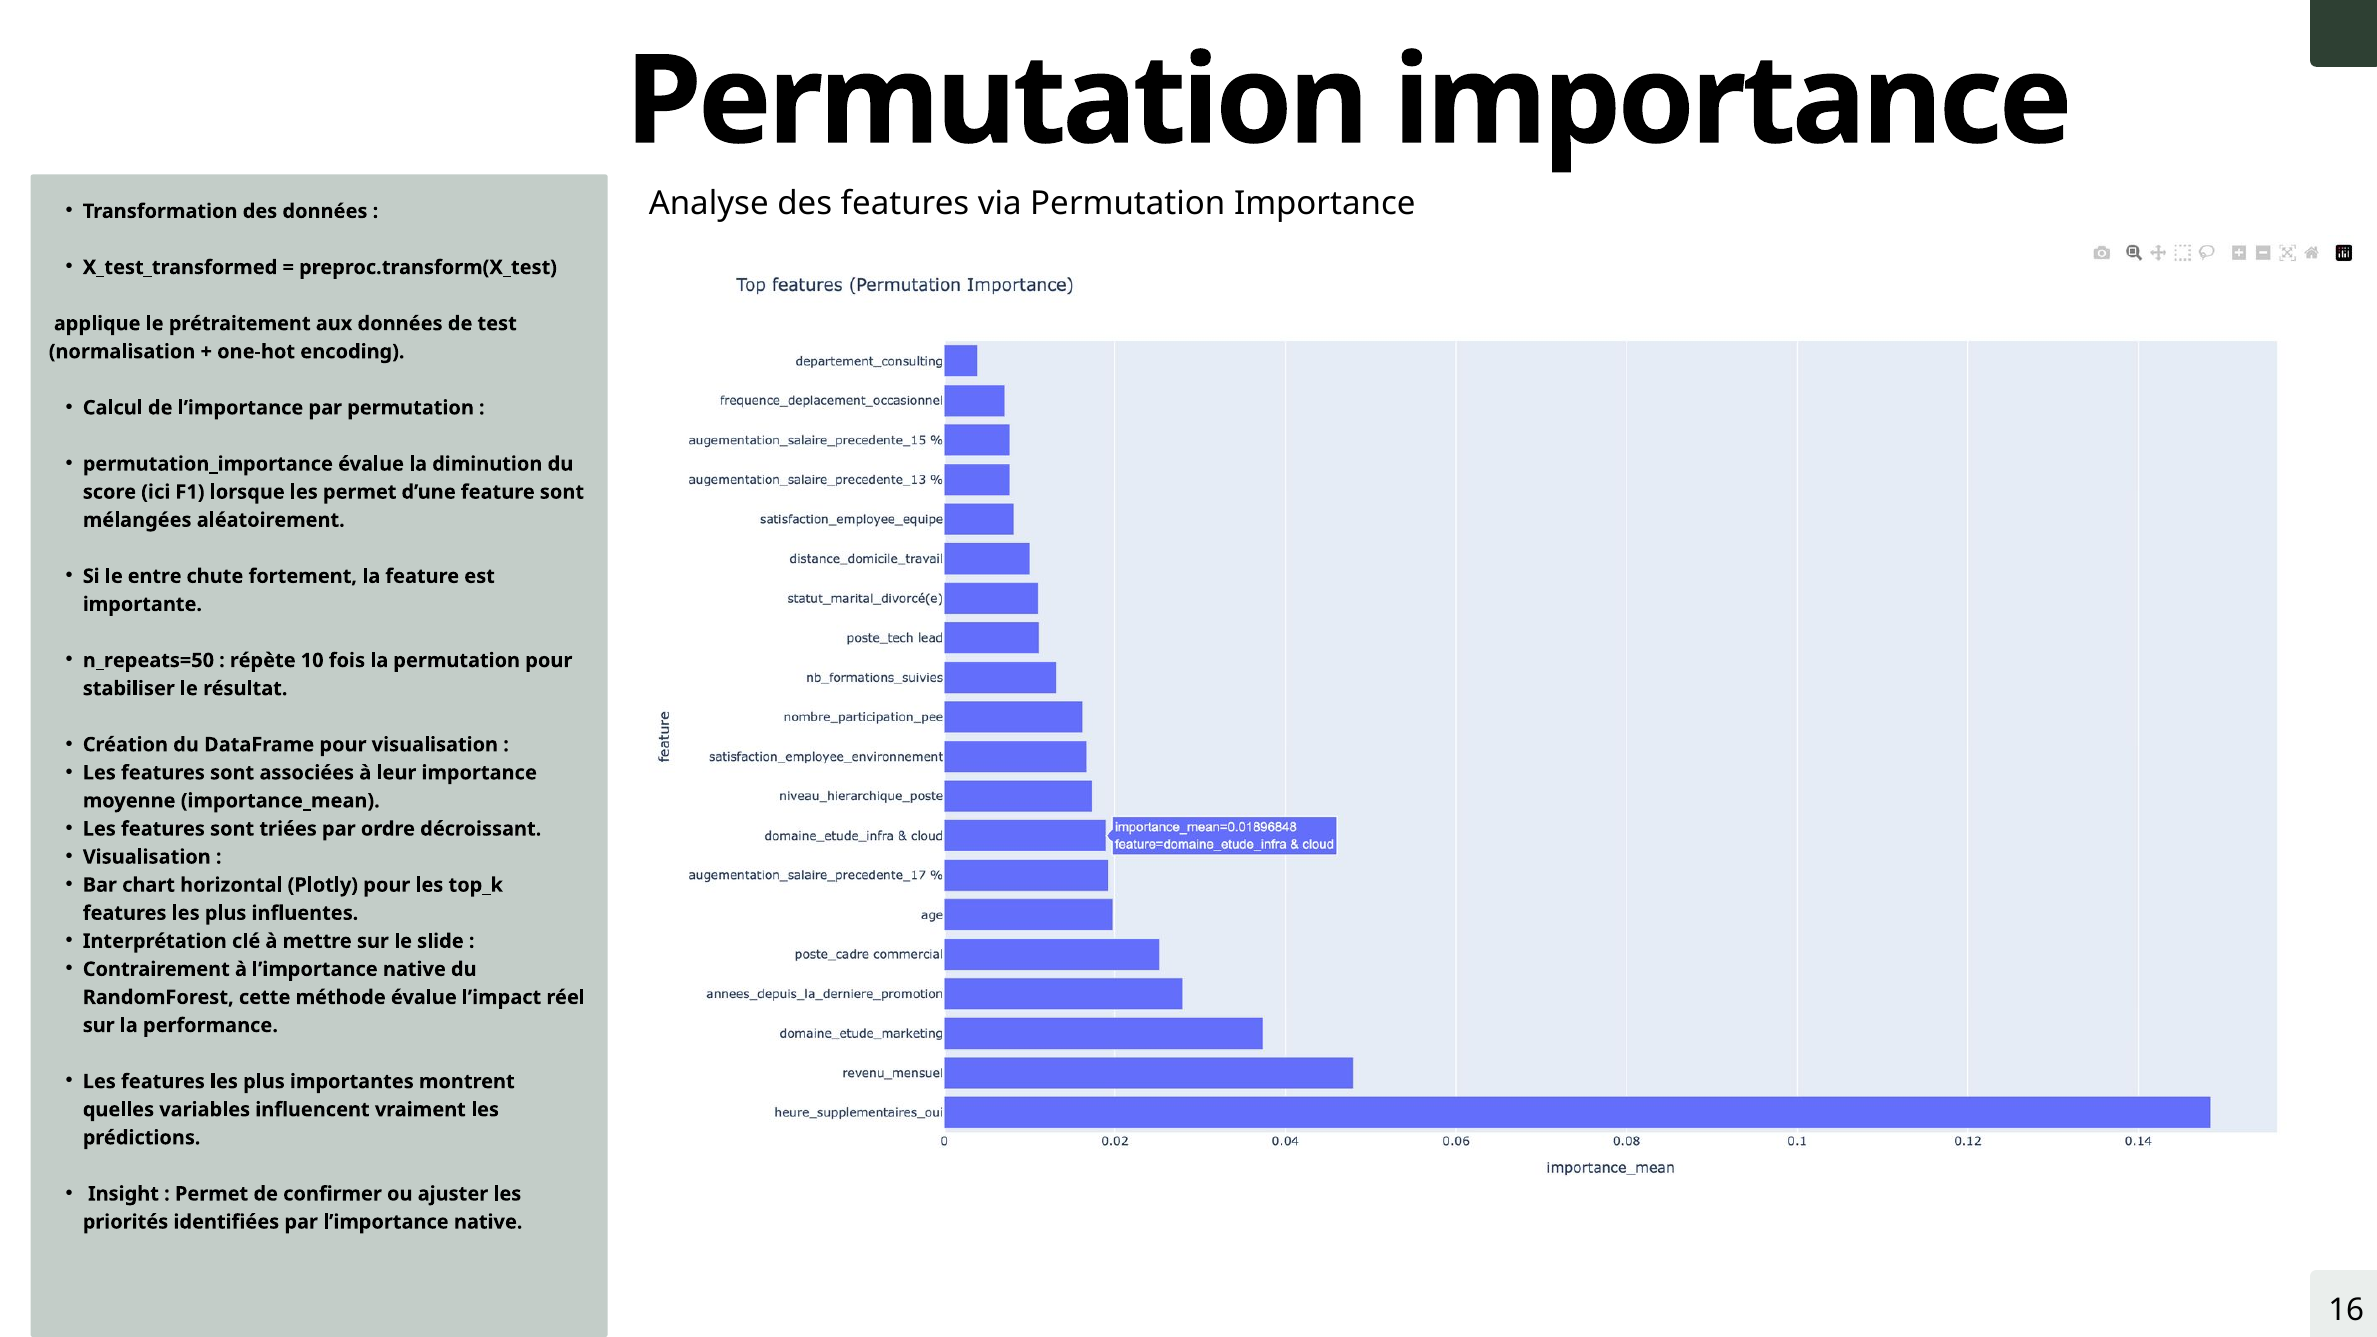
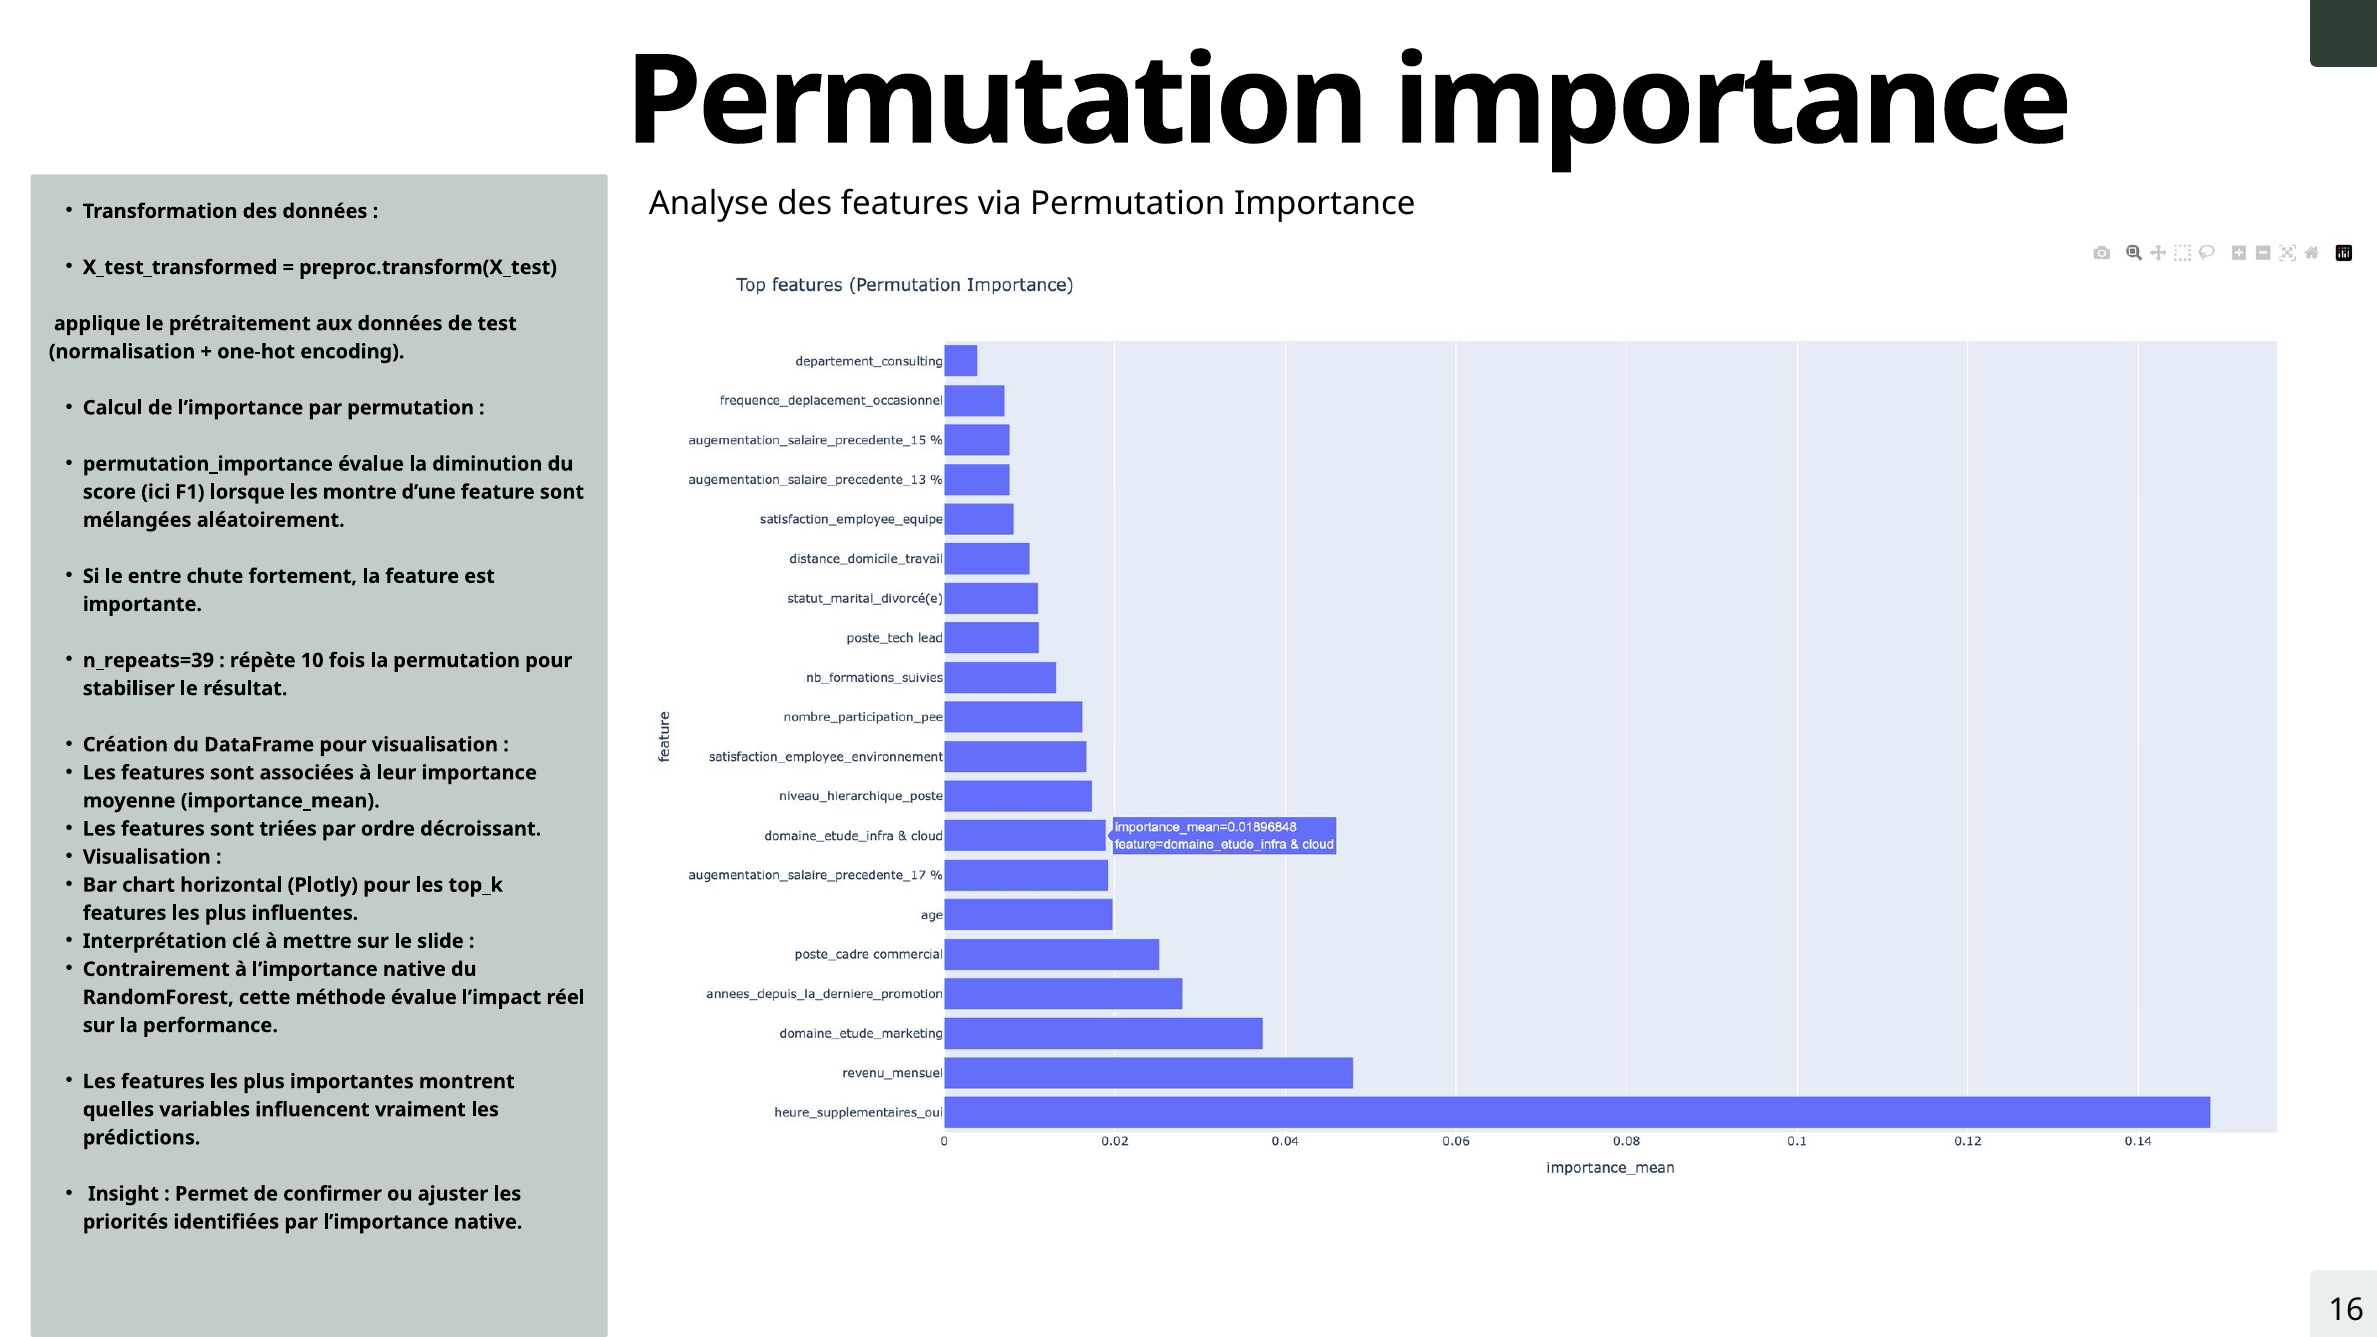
les permet: permet -> montre
n_repeats=50: n_repeats=50 -> n_repeats=39
